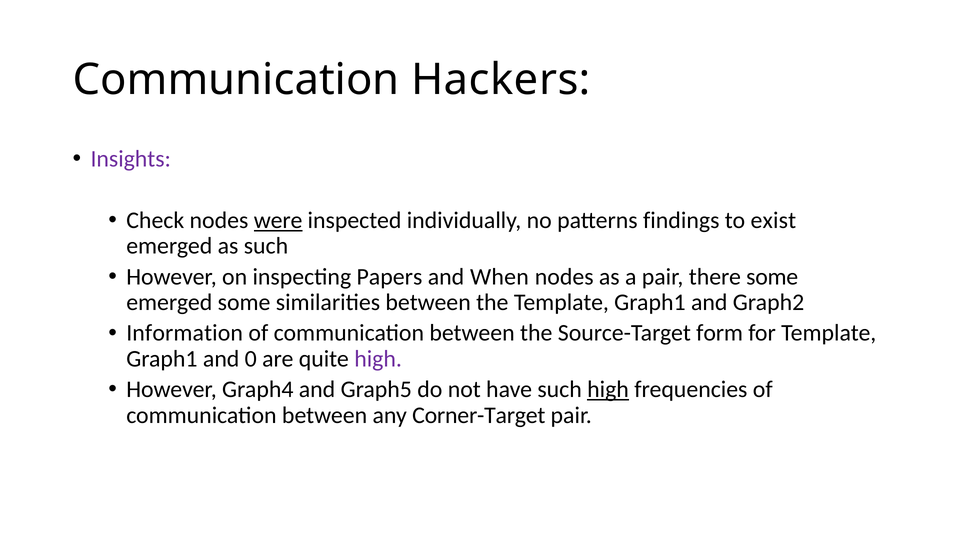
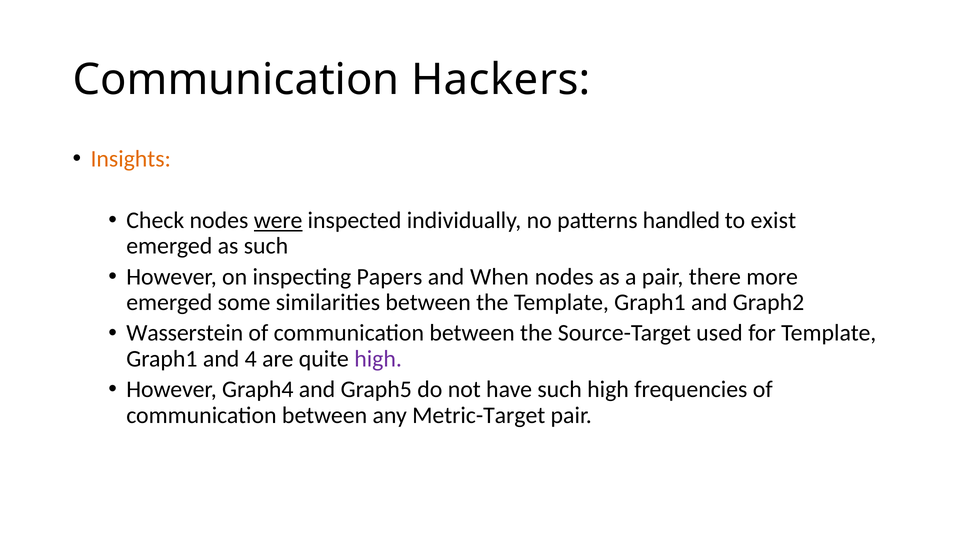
Insights colour: purple -> orange
findings: findings -> handled
there some: some -> more
Information: Information -> Wasserstein
form: form -> used
0: 0 -> 4
high at (608, 390) underline: present -> none
Corner-Target: Corner-Target -> Metric-Target
